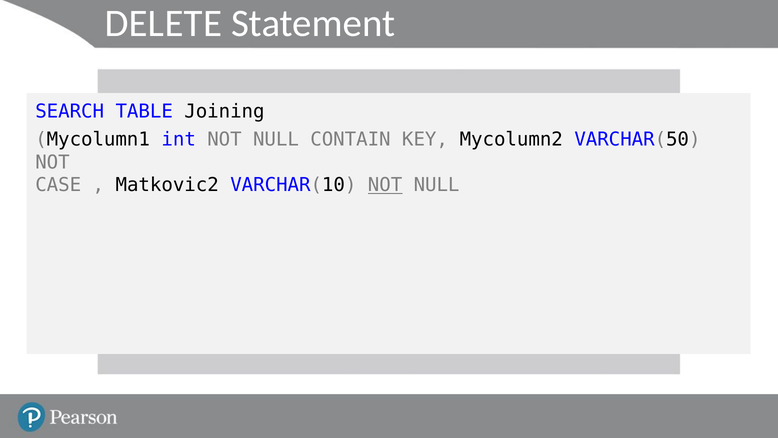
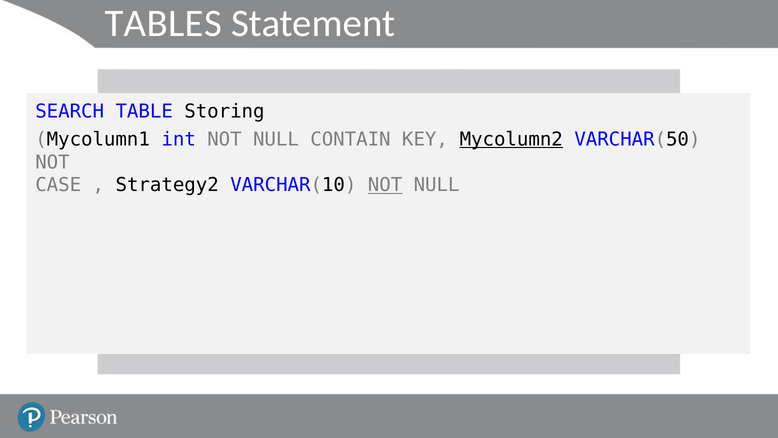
DELETE: DELETE -> TABLES
Joining: Joining -> Storing
Mycolumn2 underline: none -> present
Matkovic2: Matkovic2 -> Strategy2
